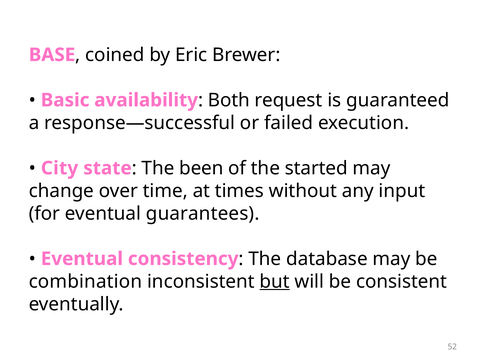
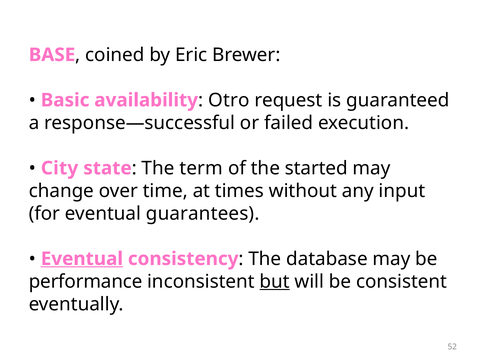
Both: Both -> Otro
been: been -> term
Eventual at (82, 259) underline: none -> present
combination: combination -> performance
